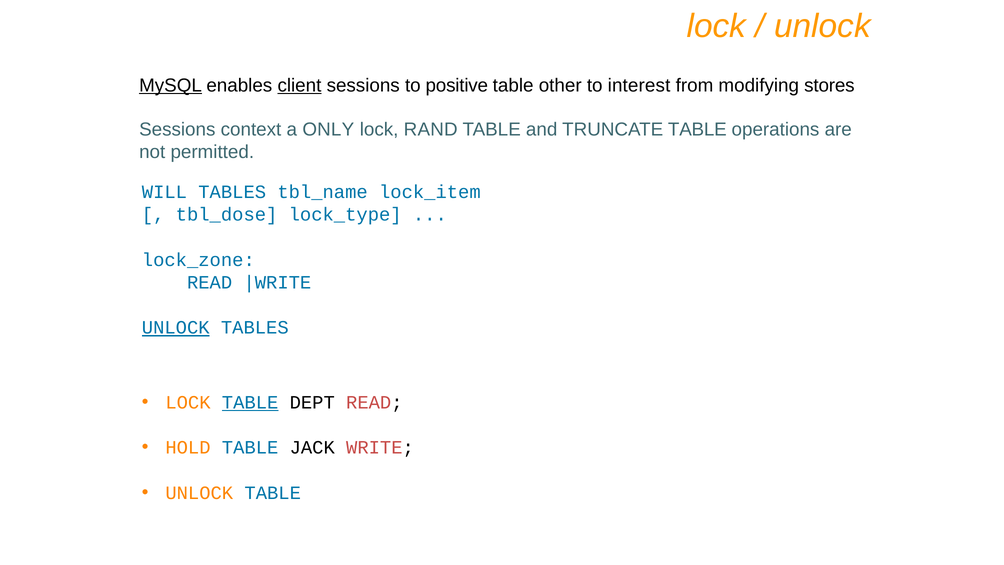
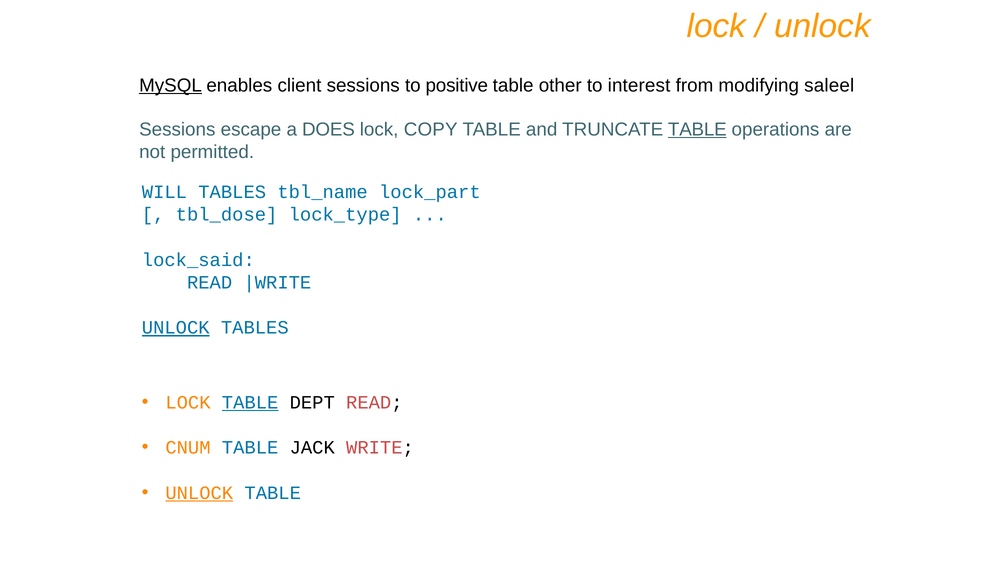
client underline: present -> none
stores: stores -> saleel
context: context -> escape
ONLY: ONLY -> DOES
RAND: RAND -> COPY
TABLE at (697, 129) underline: none -> present
lock_item: lock_item -> lock_part
lock_zone: lock_zone -> lock_said
HOLD: HOLD -> CNUM
UNLOCK at (199, 493) underline: none -> present
